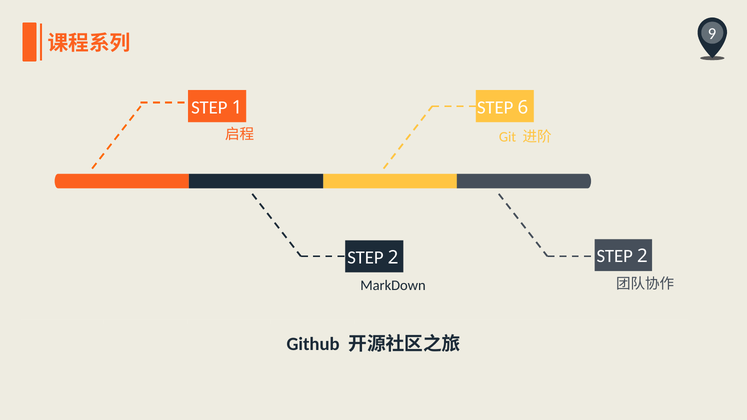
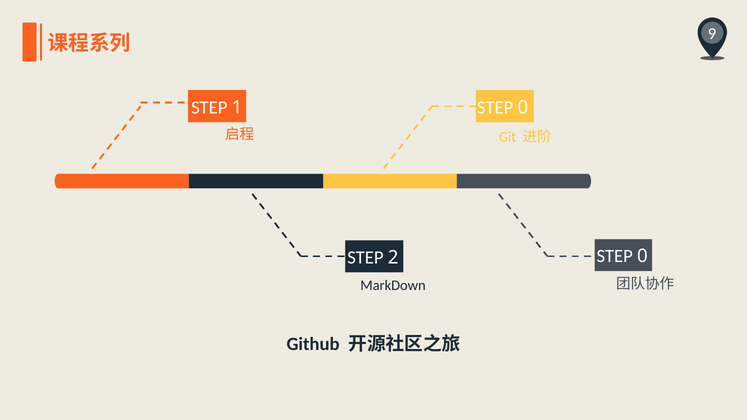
1 STEP 6: 6 -> 0
2 STEP 2: 2 -> 0
